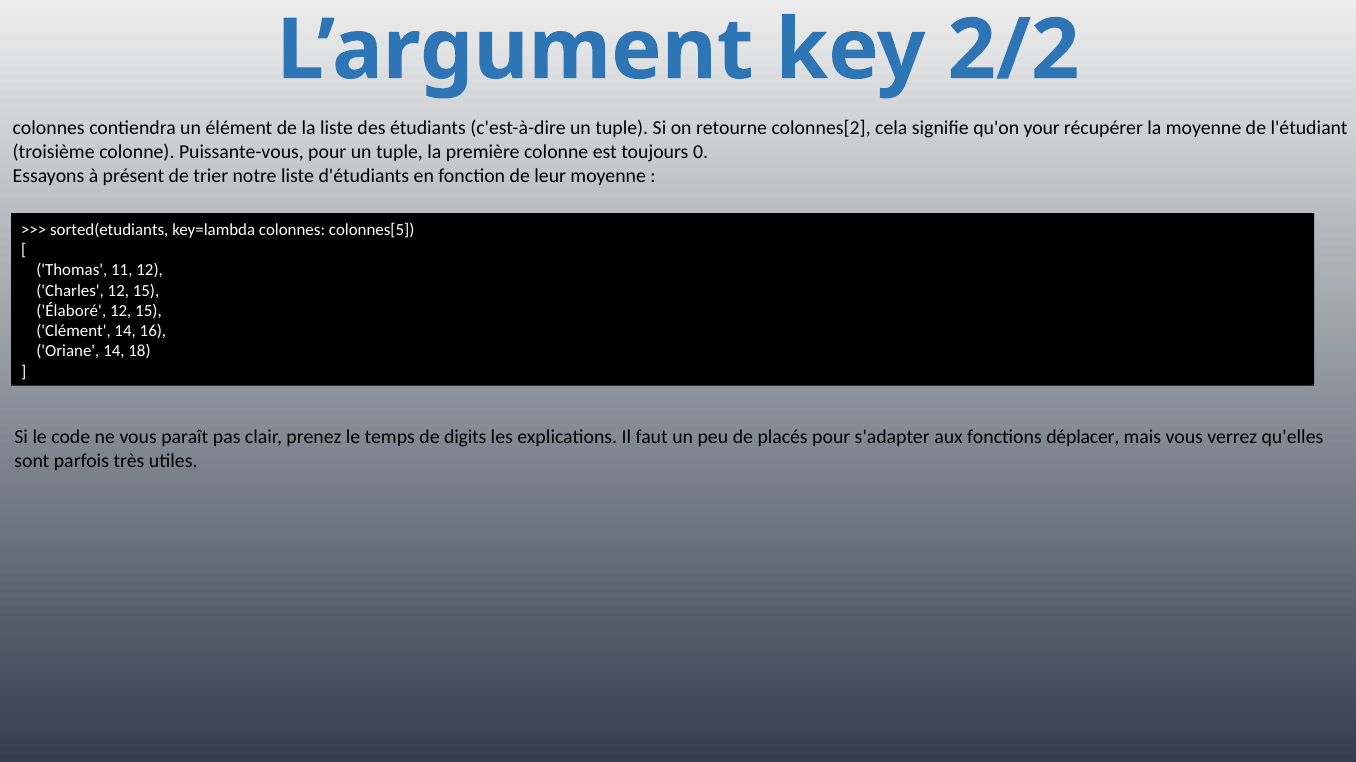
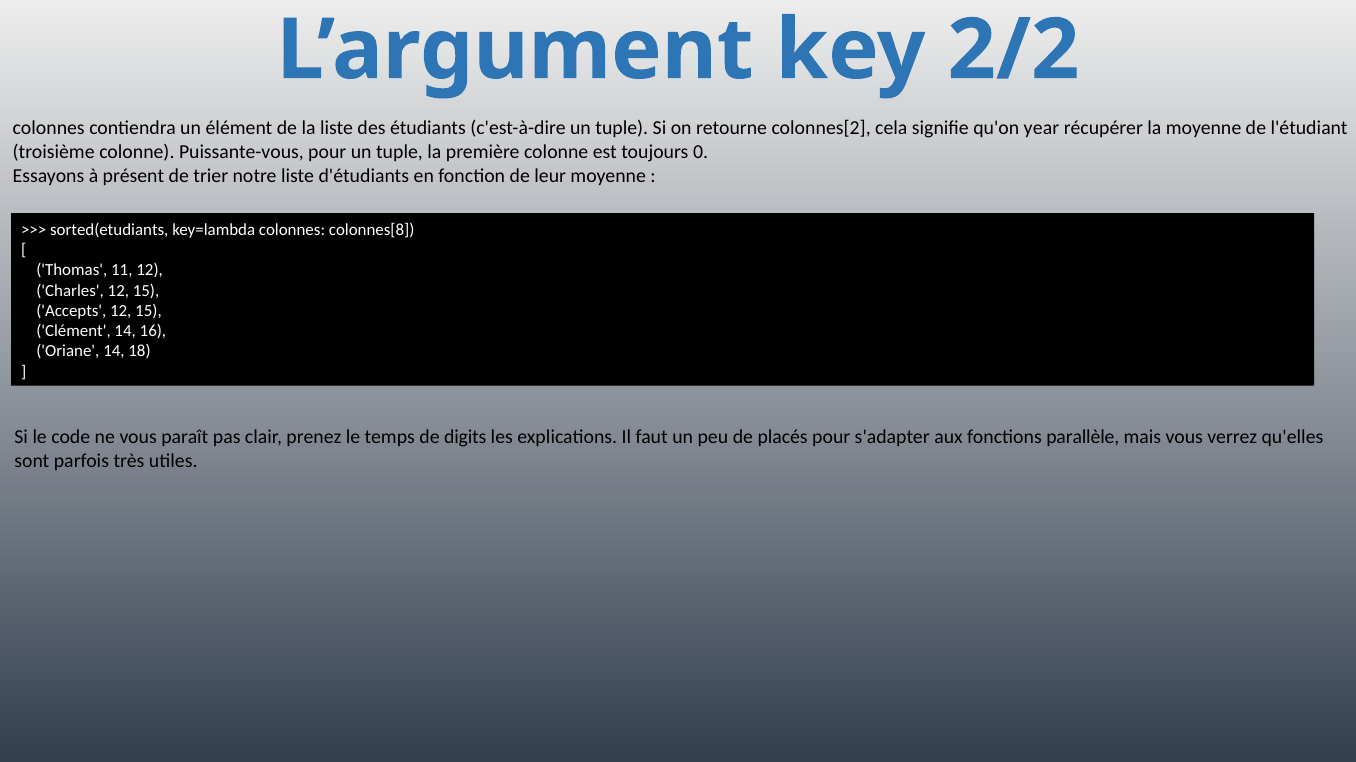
your: your -> year
colonnes[5: colonnes[5 -> colonnes[8
Élaboré: Élaboré -> Accepts
déplacer: déplacer -> parallèle
